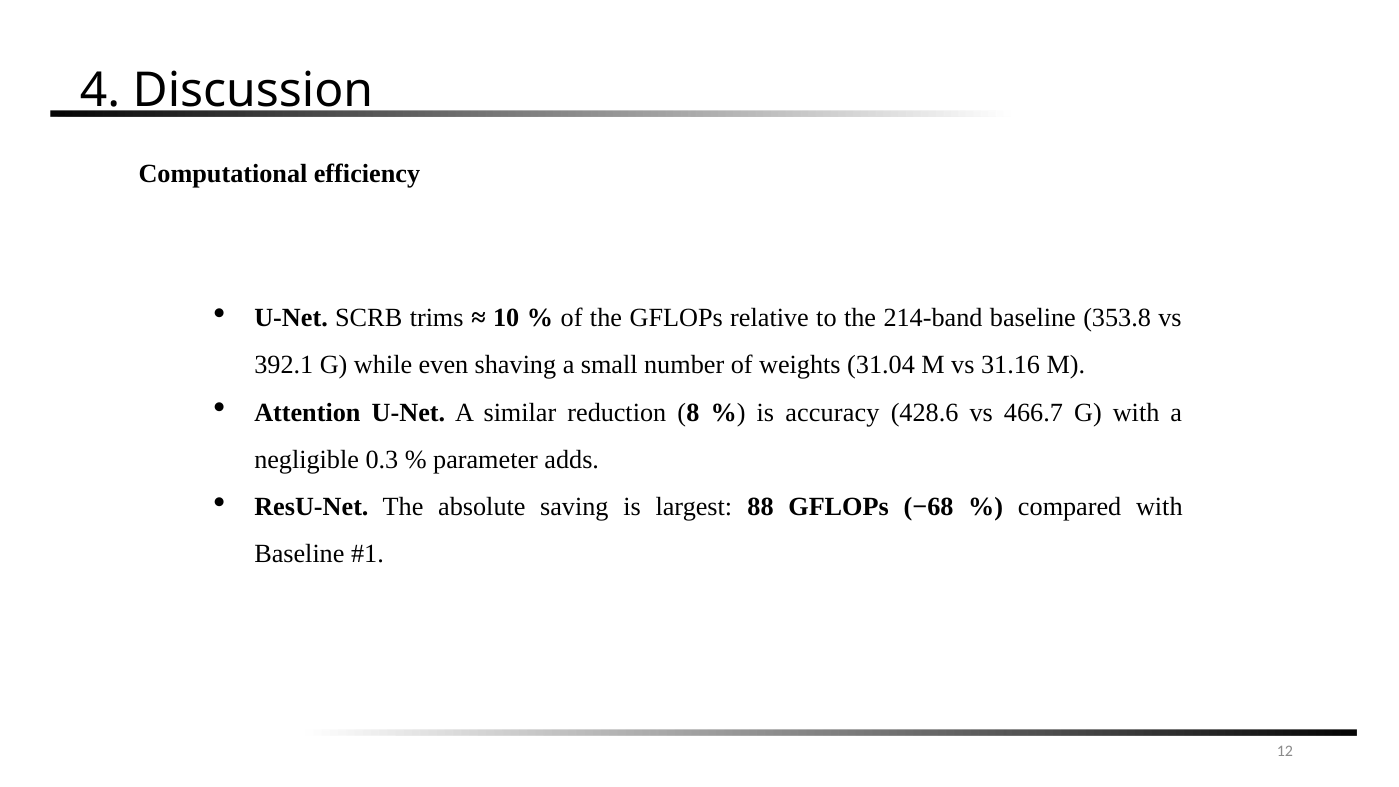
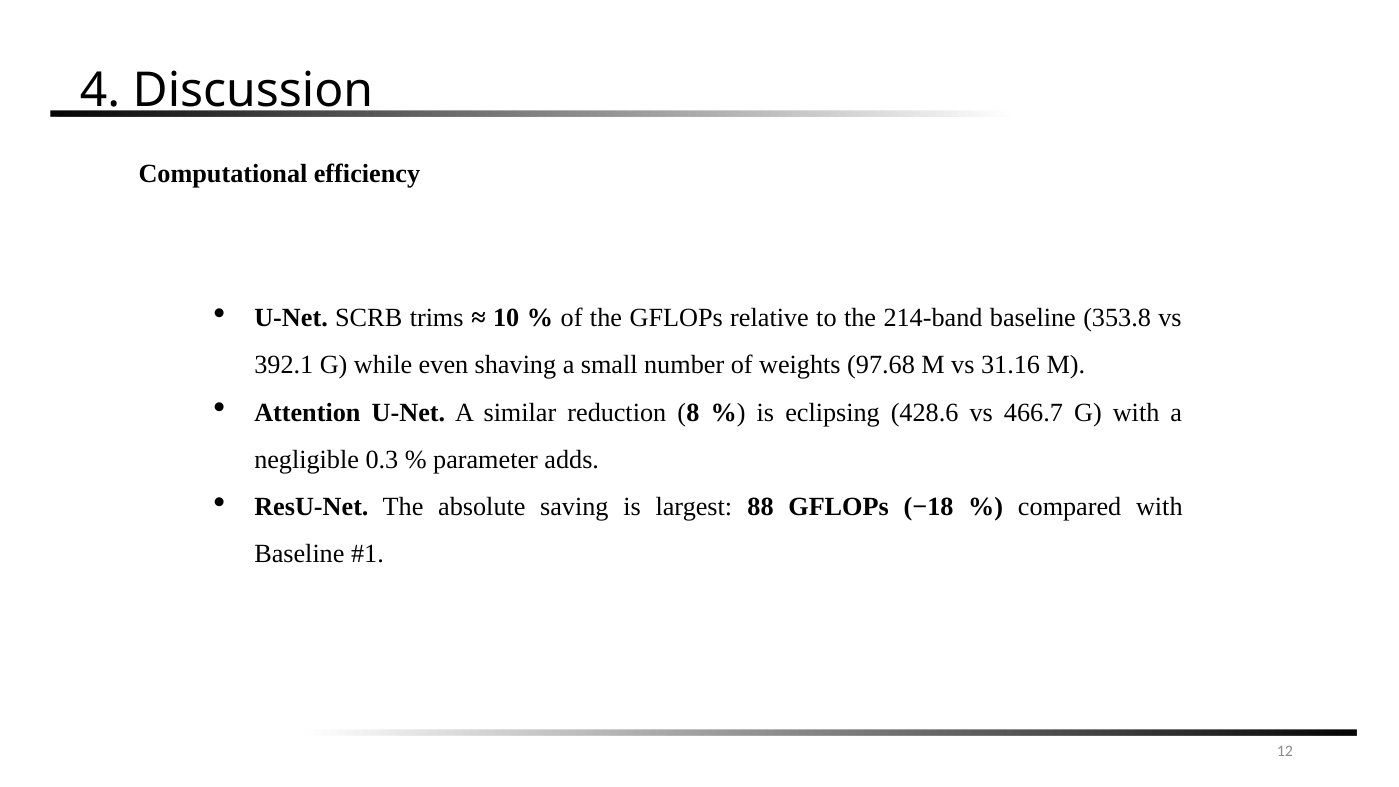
31.04: 31.04 -> 97.68
accuracy: accuracy -> eclipsing
−68: −68 -> −18
